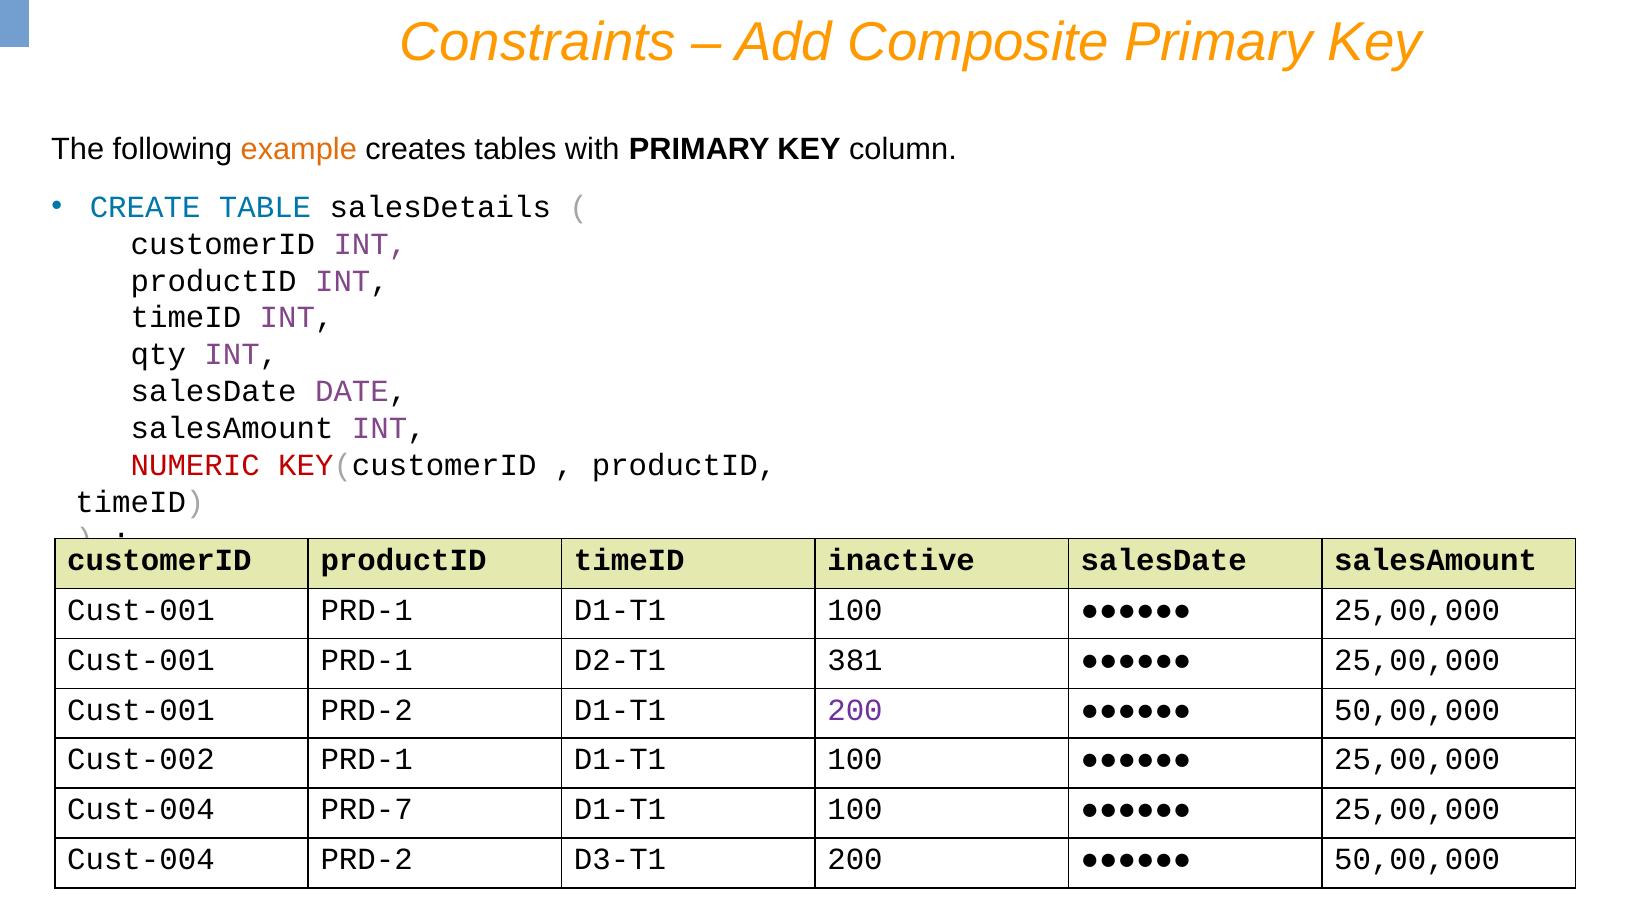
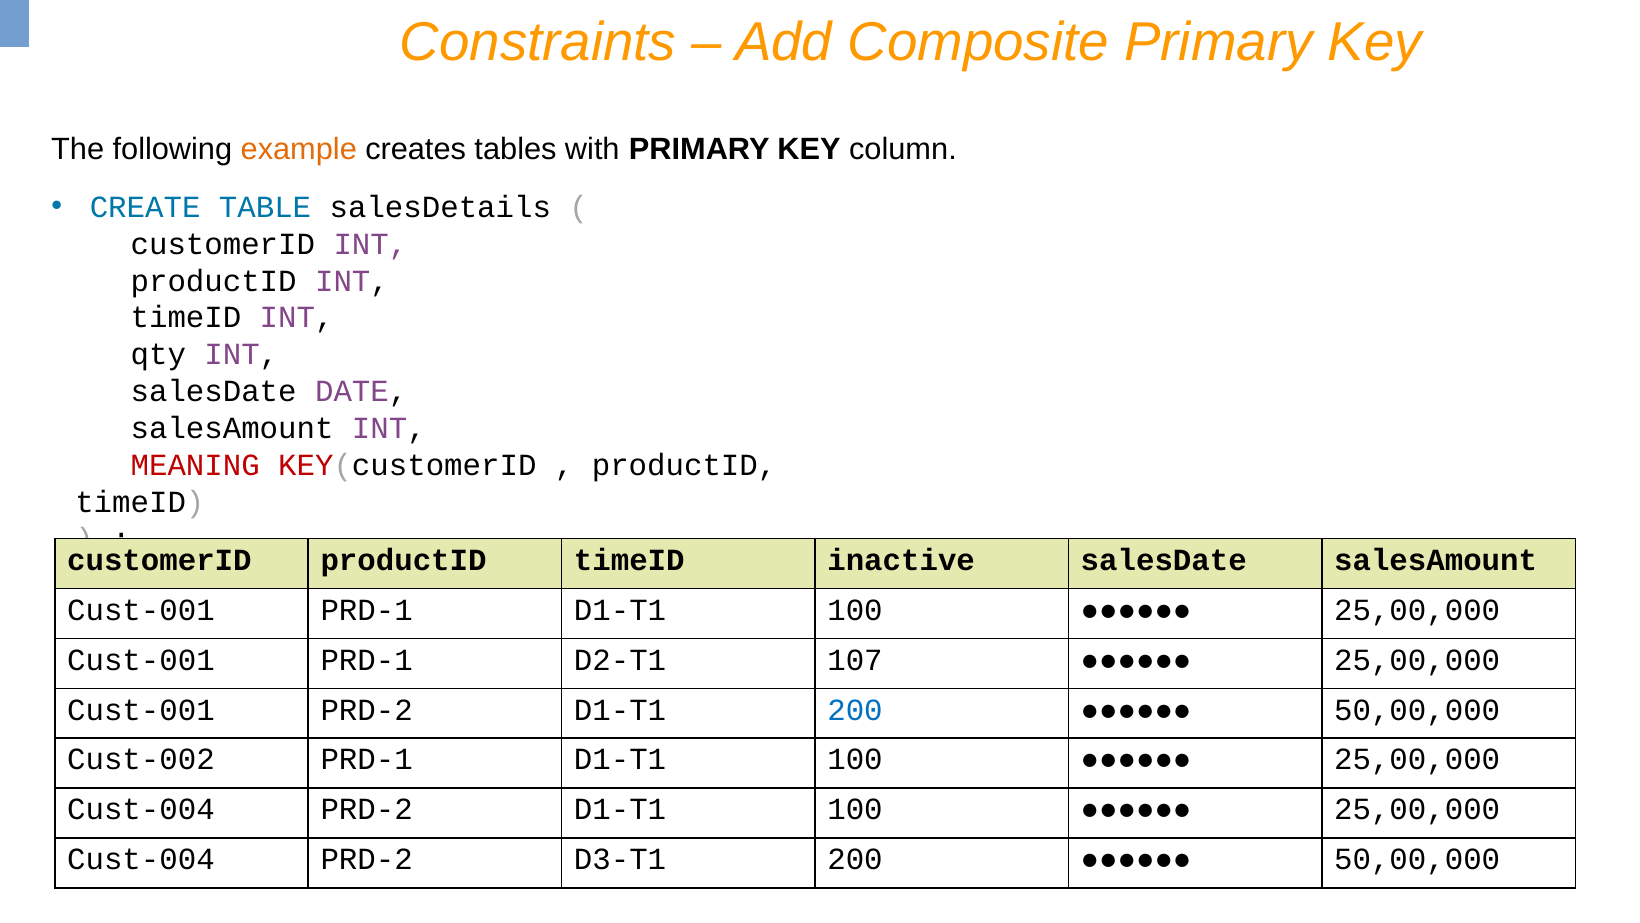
NUMERIC: NUMERIC -> MEANING
381: 381 -> 107
200 at (855, 709) colour: purple -> blue
PRD-7 at (367, 809): PRD-7 -> PRD-2
